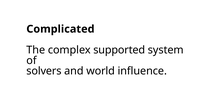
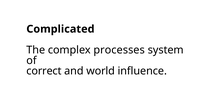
supported: supported -> processes
solvers: solvers -> correct
